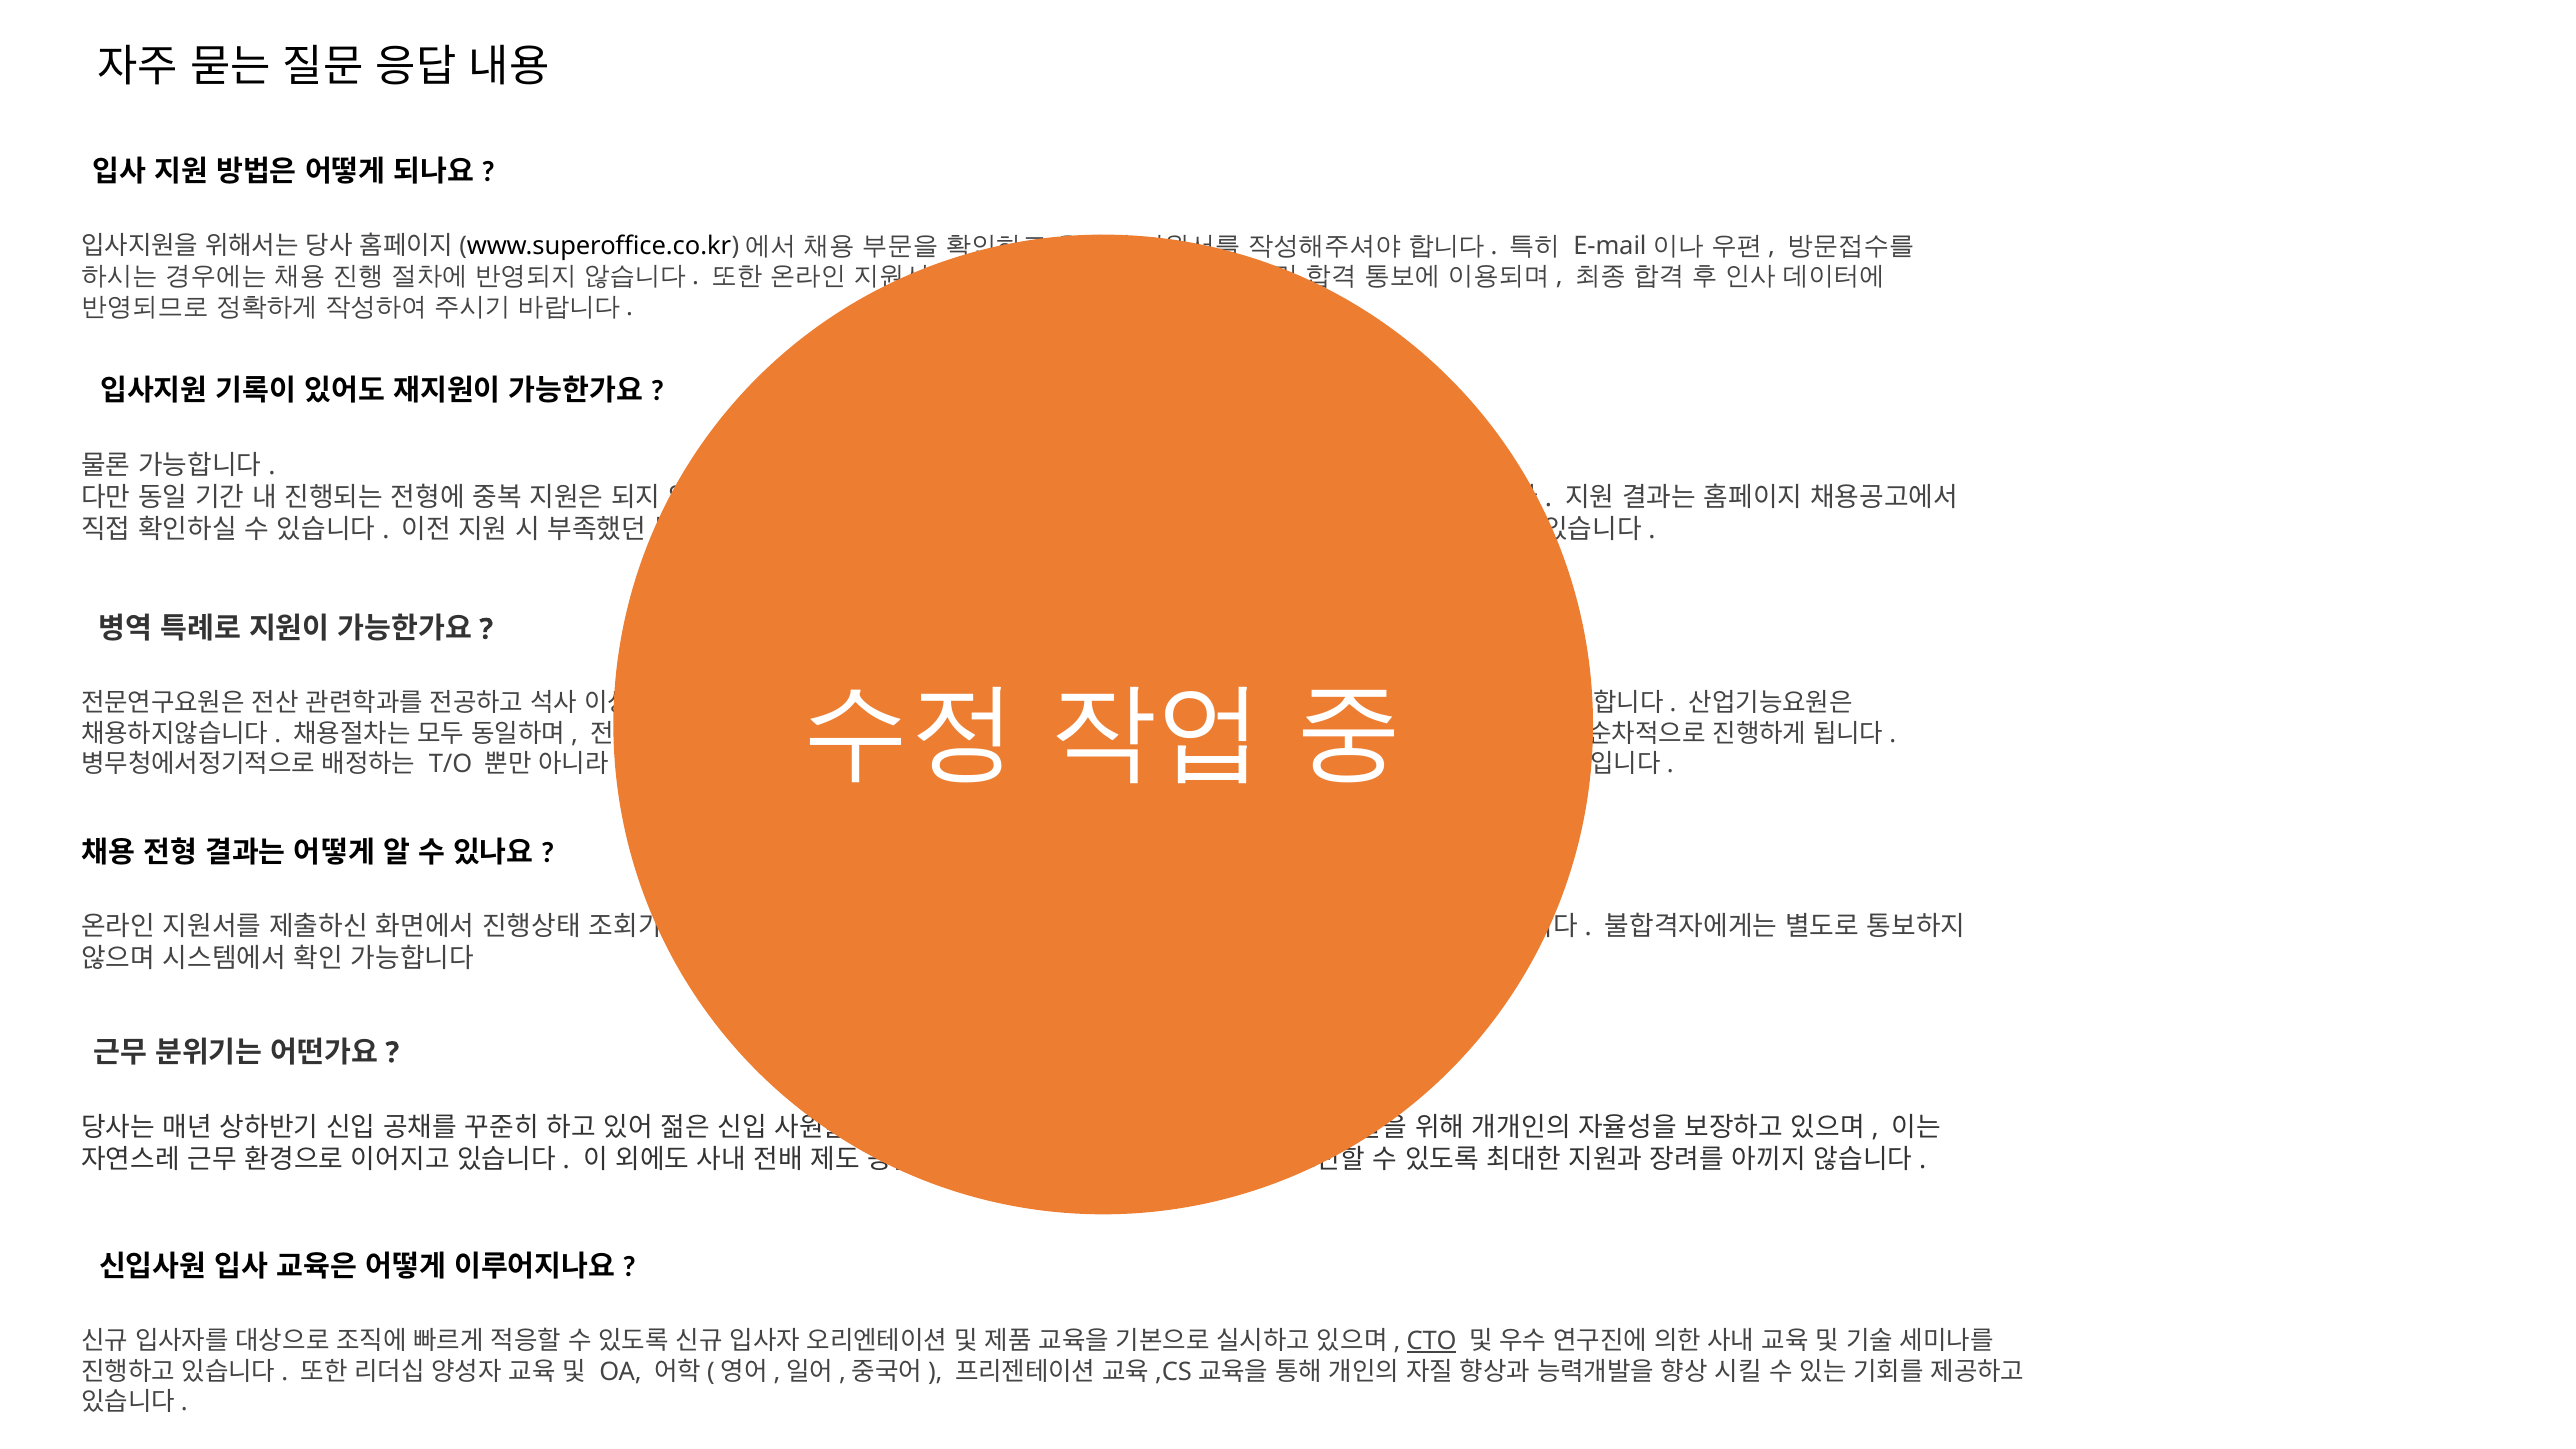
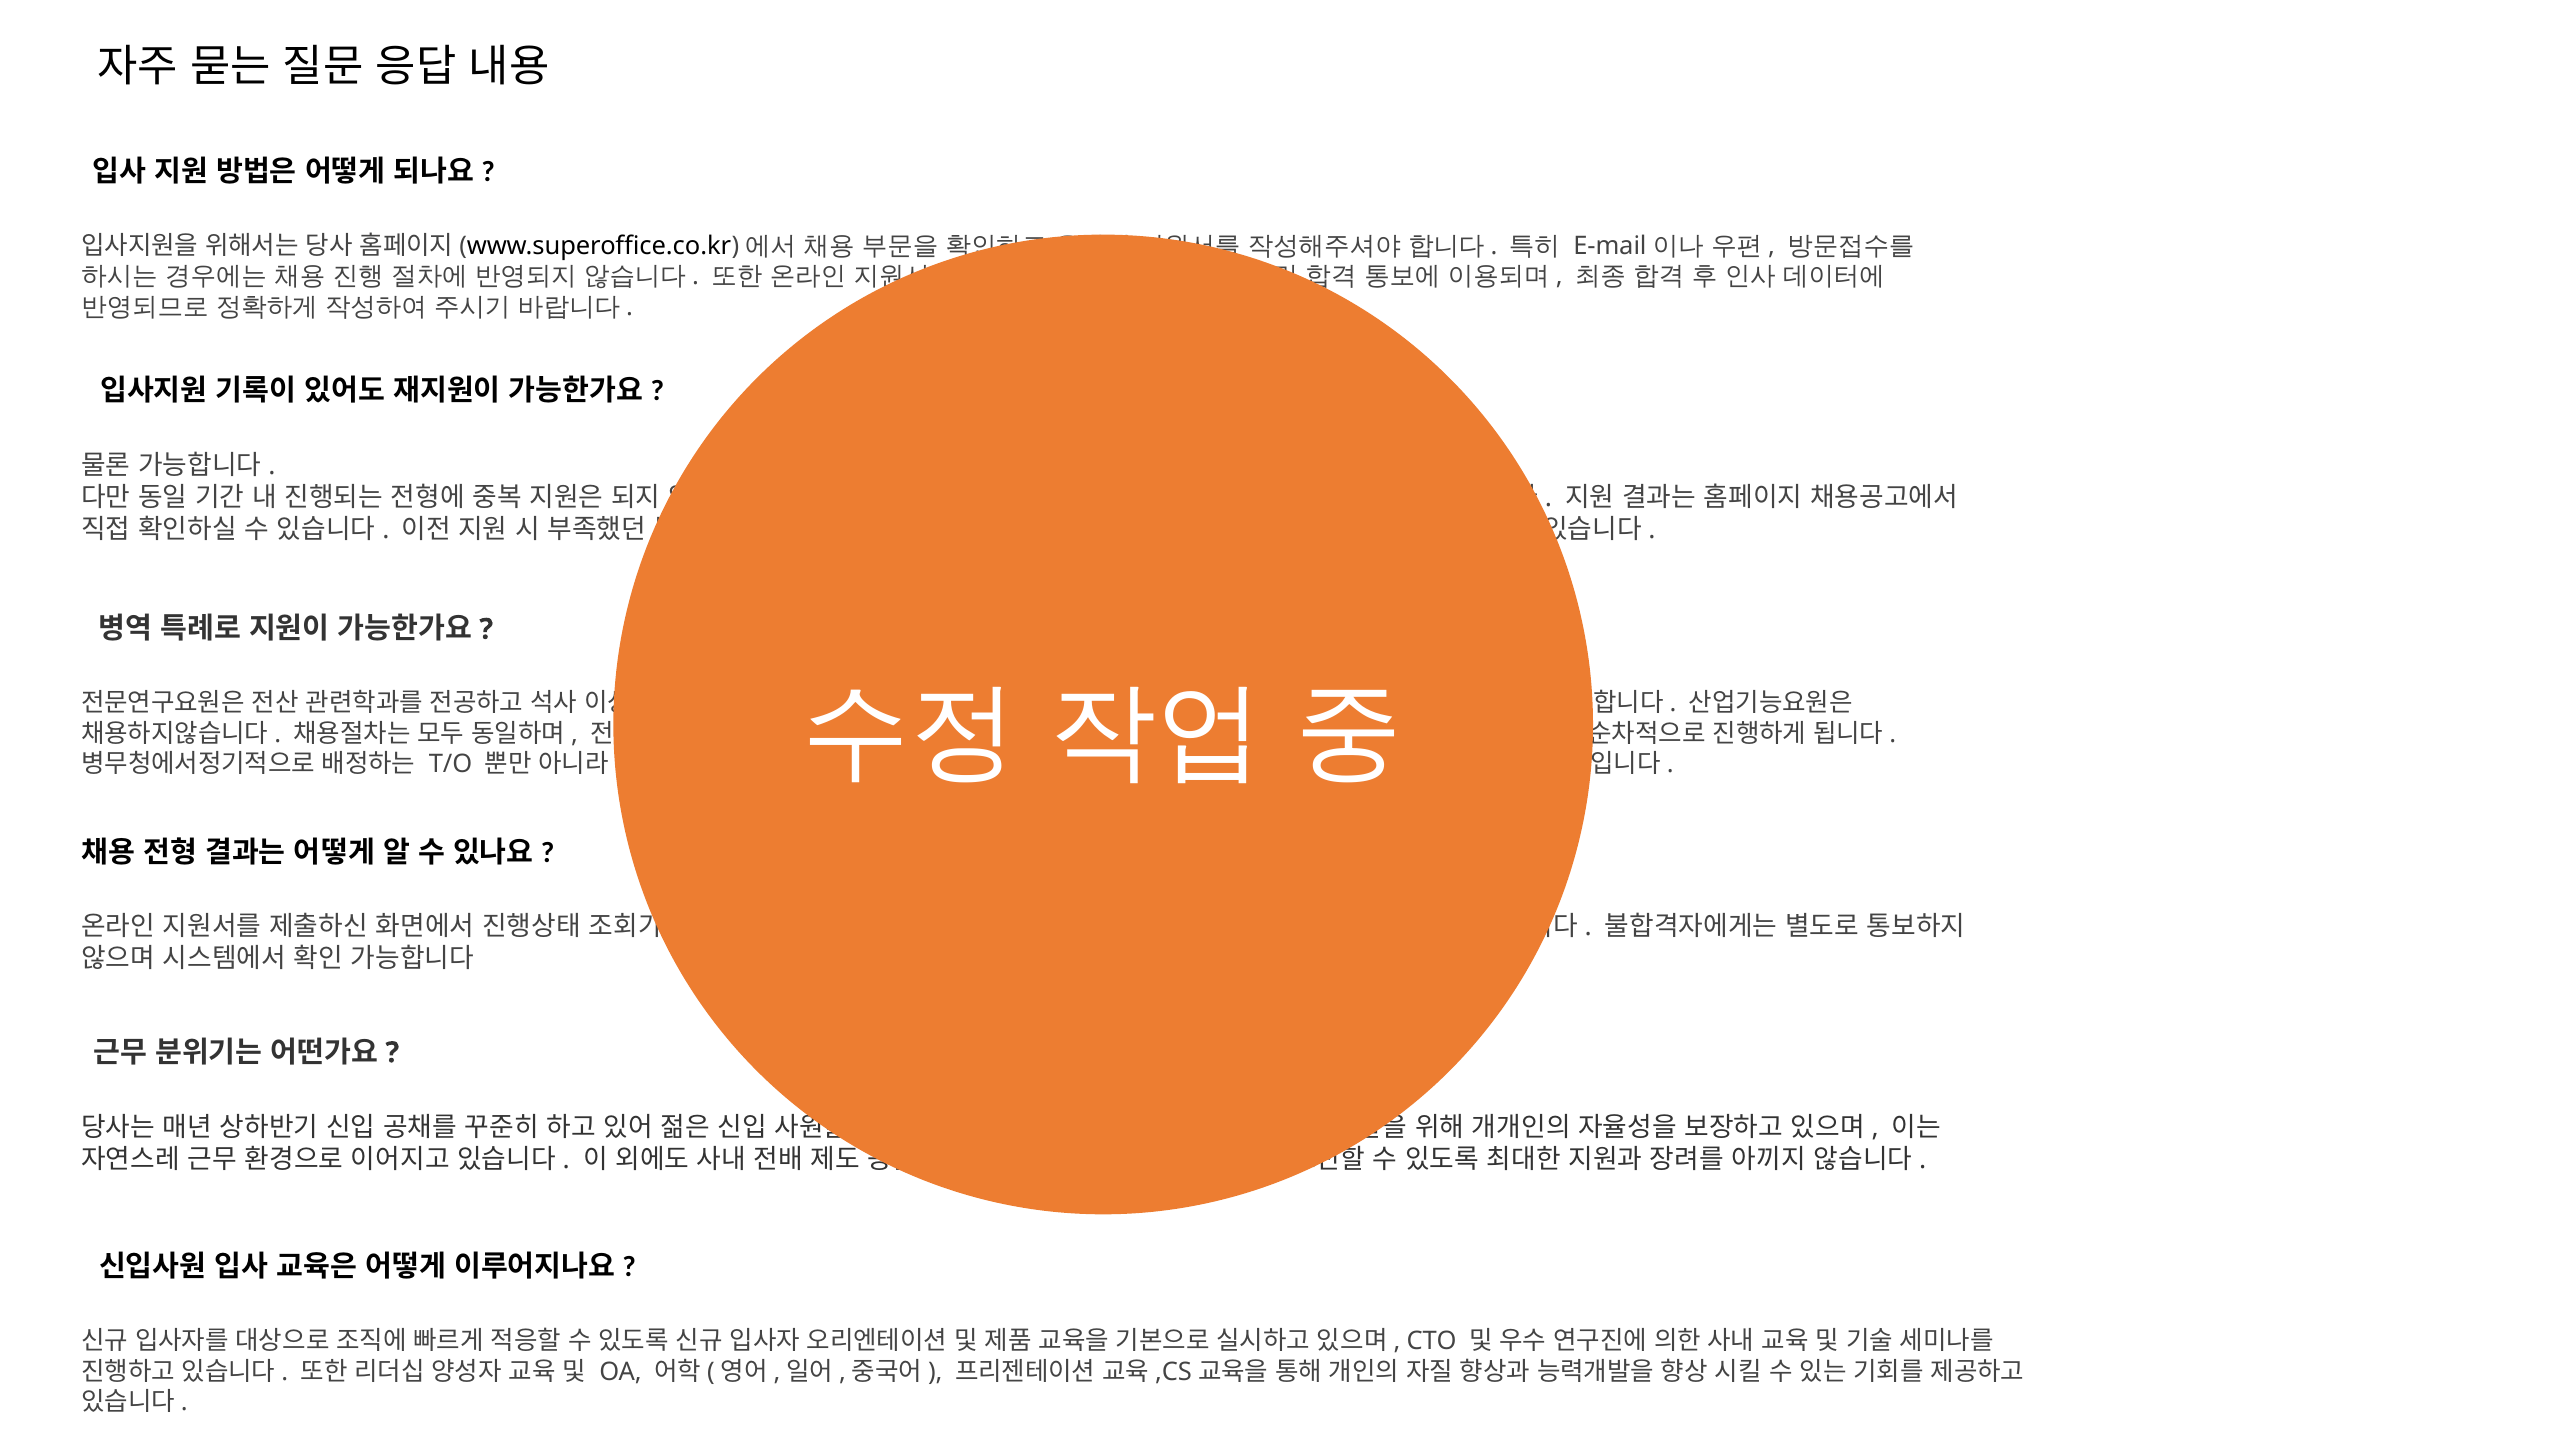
CTO underline: present -> none
